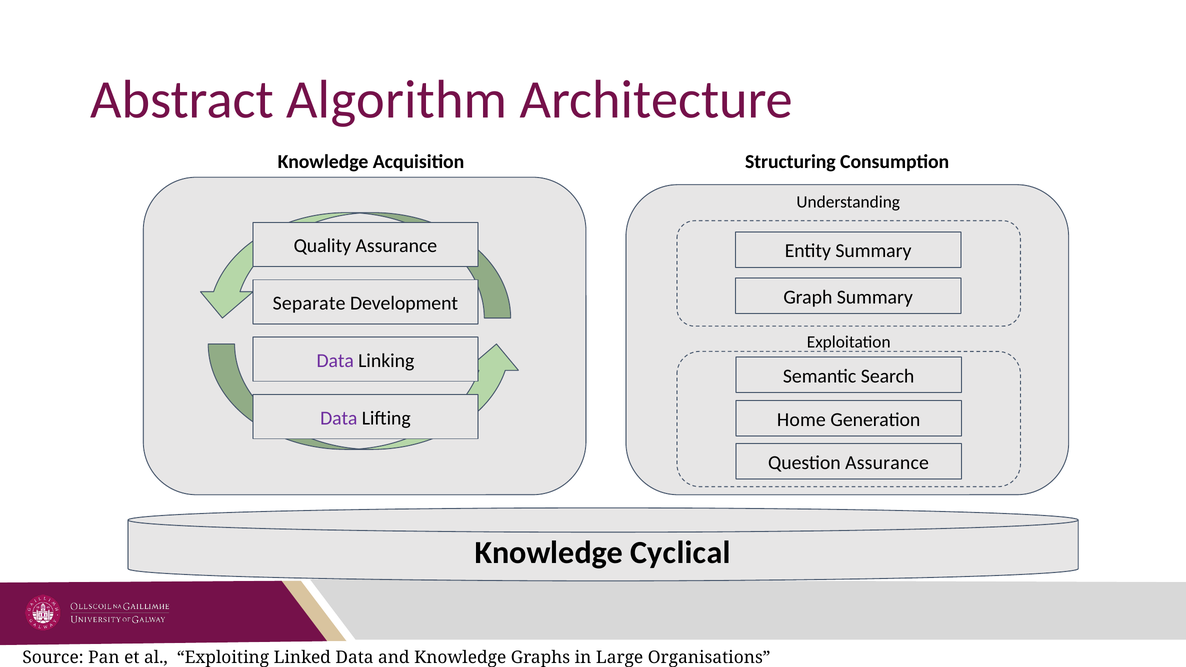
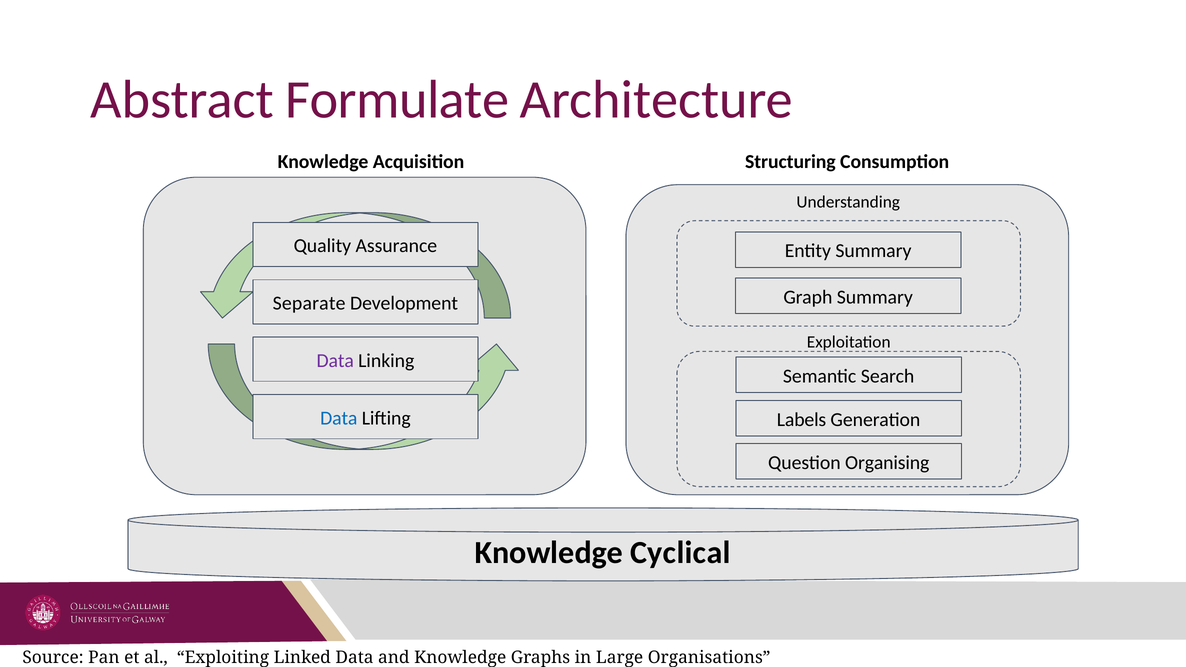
Algorithm: Algorithm -> Formulate
Data at (339, 418) colour: purple -> blue
Home: Home -> Labels
Question Assurance: Assurance -> Organising
